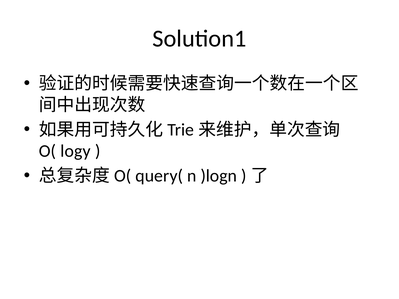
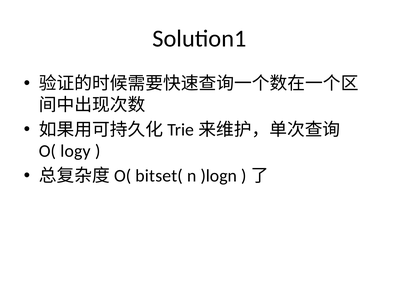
query(: query( -> bitset(
